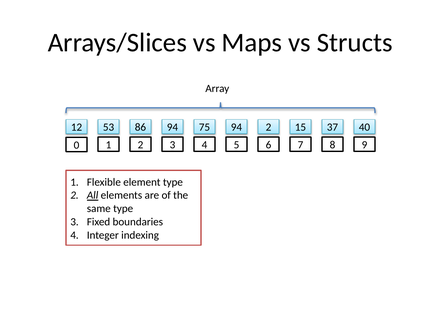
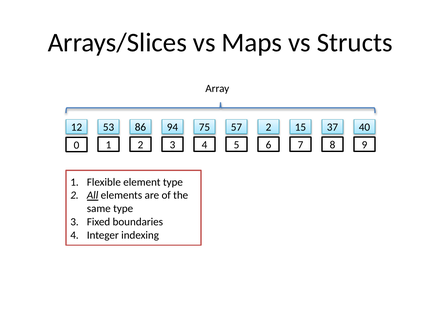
75 94: 94 -> 57
